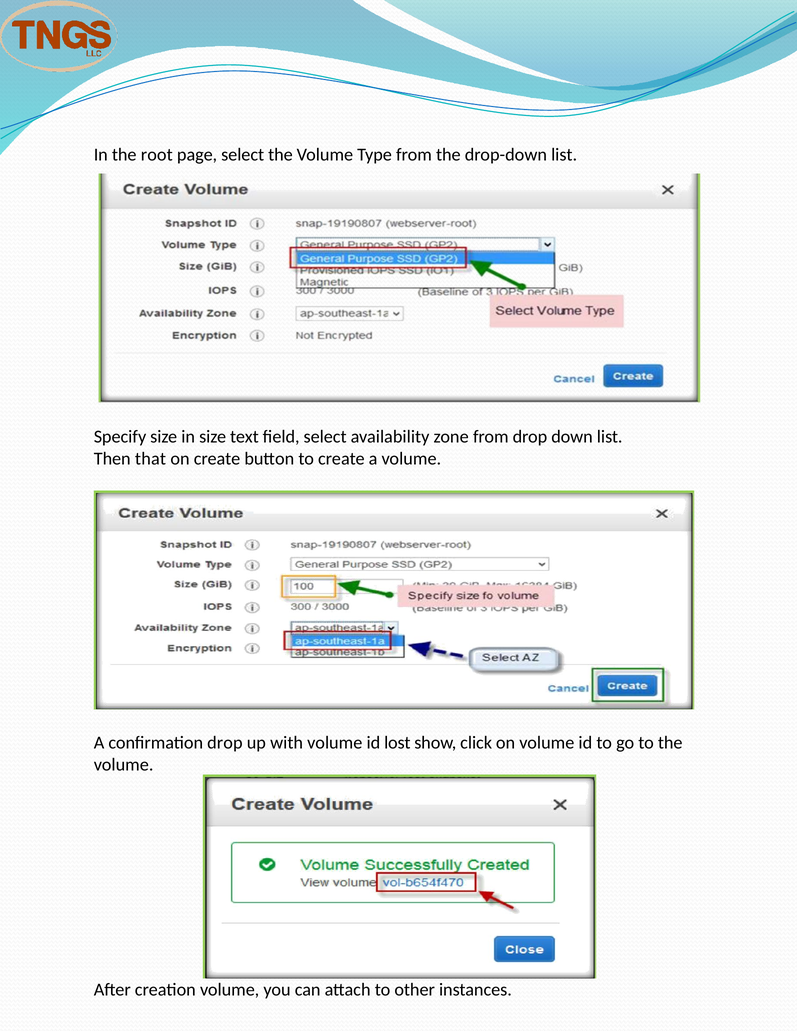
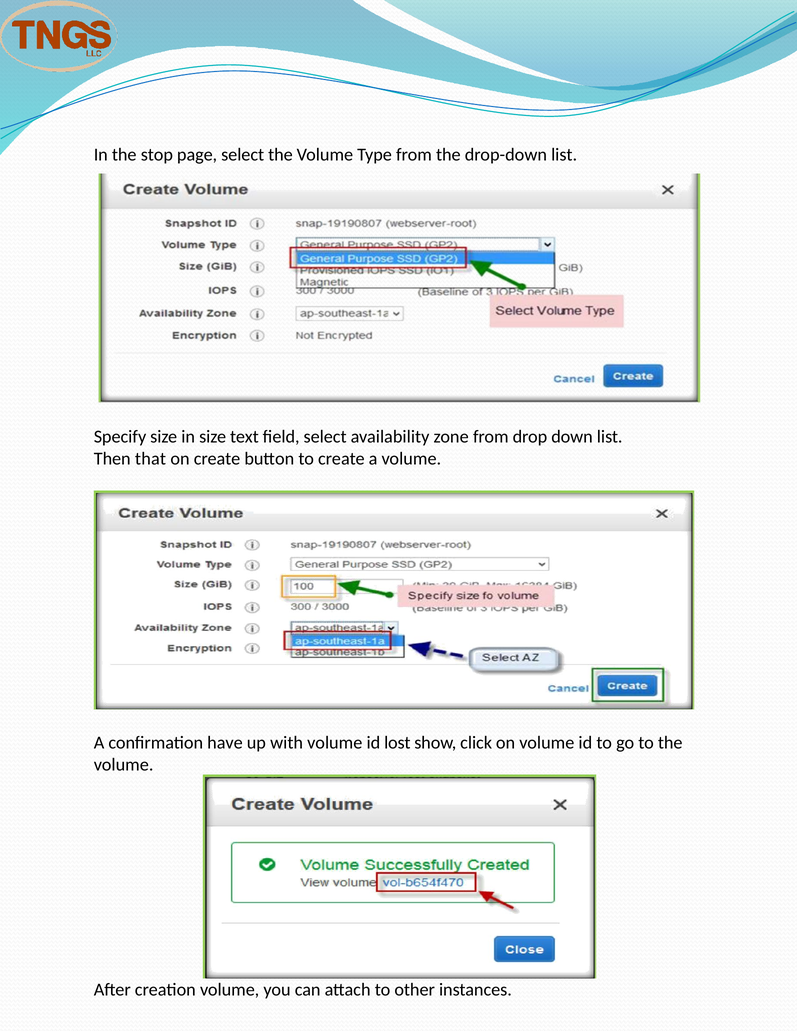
root: root -> stop
confirmation drop: drop -> have
